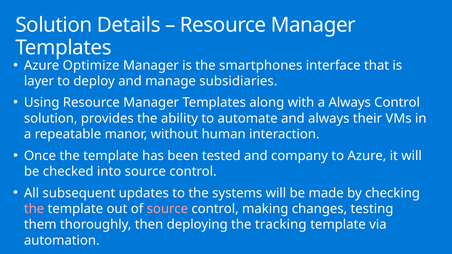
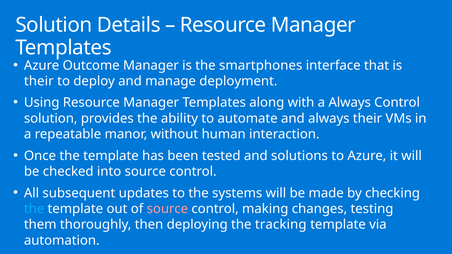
Optimize: Optimize -> Outcome
layer at (39, 81): layer -> their
subsidiaries: subsidiaries -> deployment
company: company -> solutions
the at (34, 209) colour: pink -> light blue
